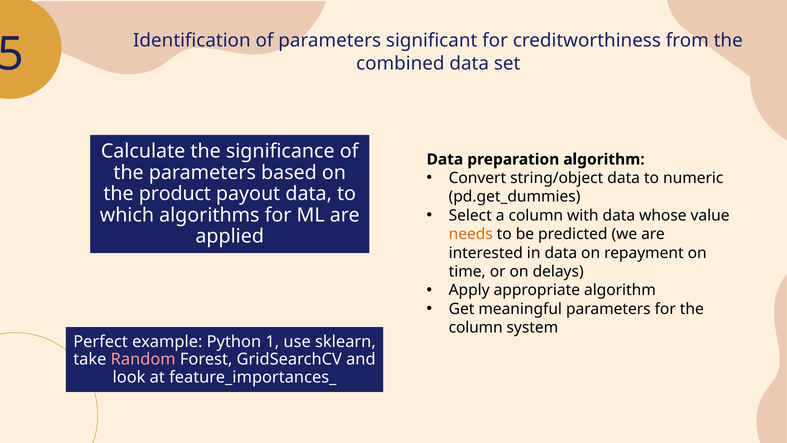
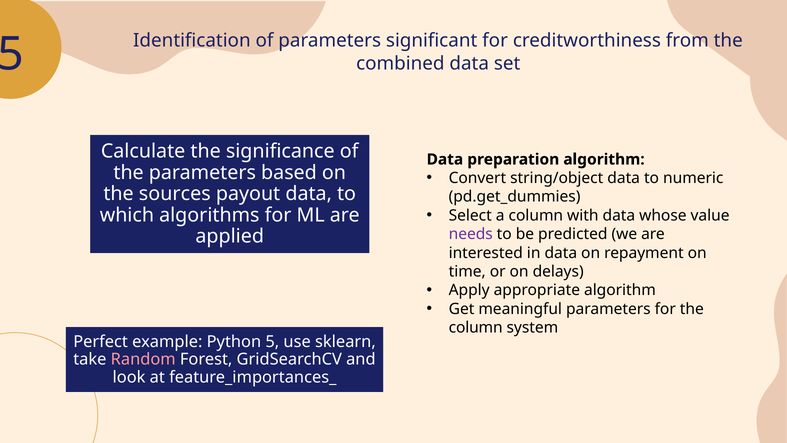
product: product -> sources
needs colour: orange -> purple
Python 1: 1 -> 5
